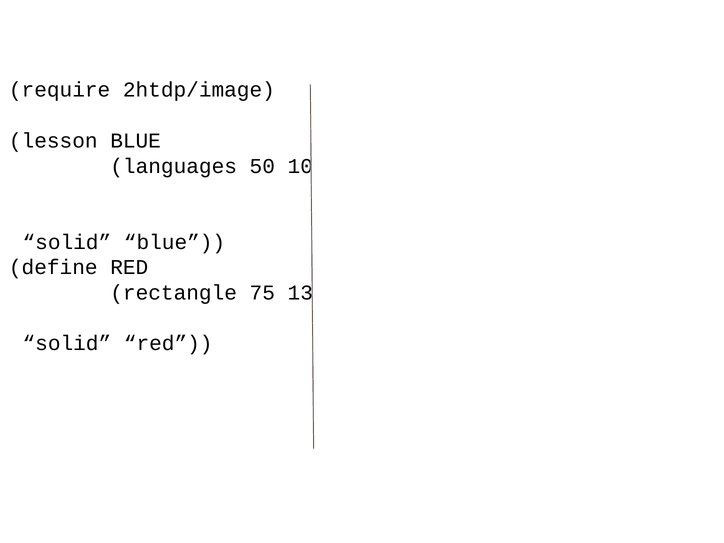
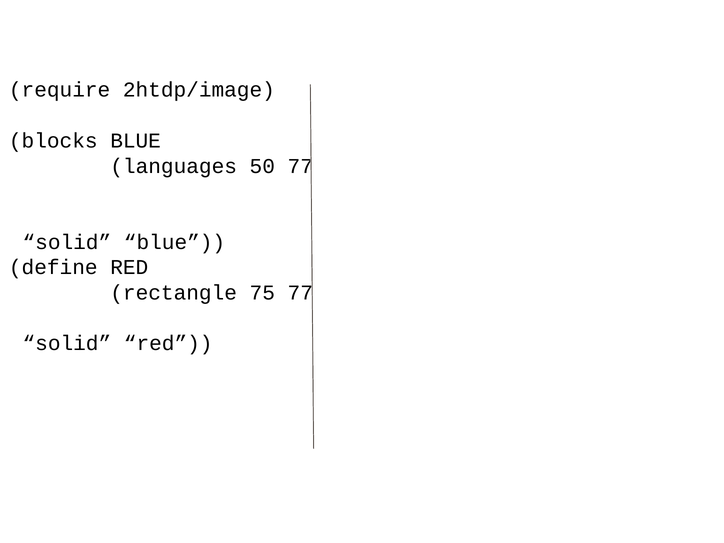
lesson: lesson -> blocks
50 10: 10 -> 77
75 13: 13 -> 77
